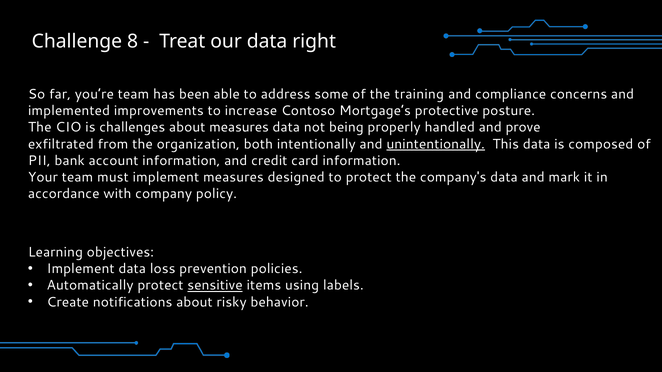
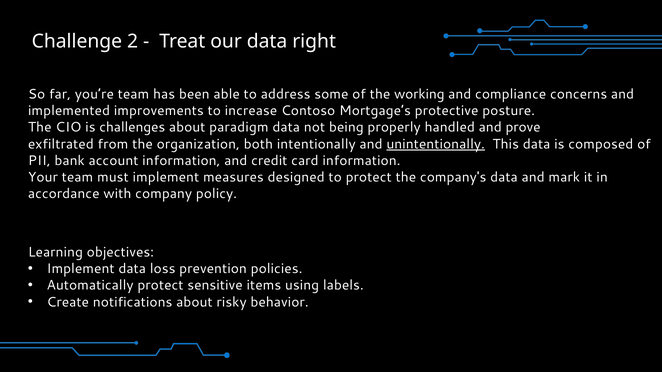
8: 8 -> 2
training: training -> working
about measures: measures -> paradigm
sensitive underline: present -> none
